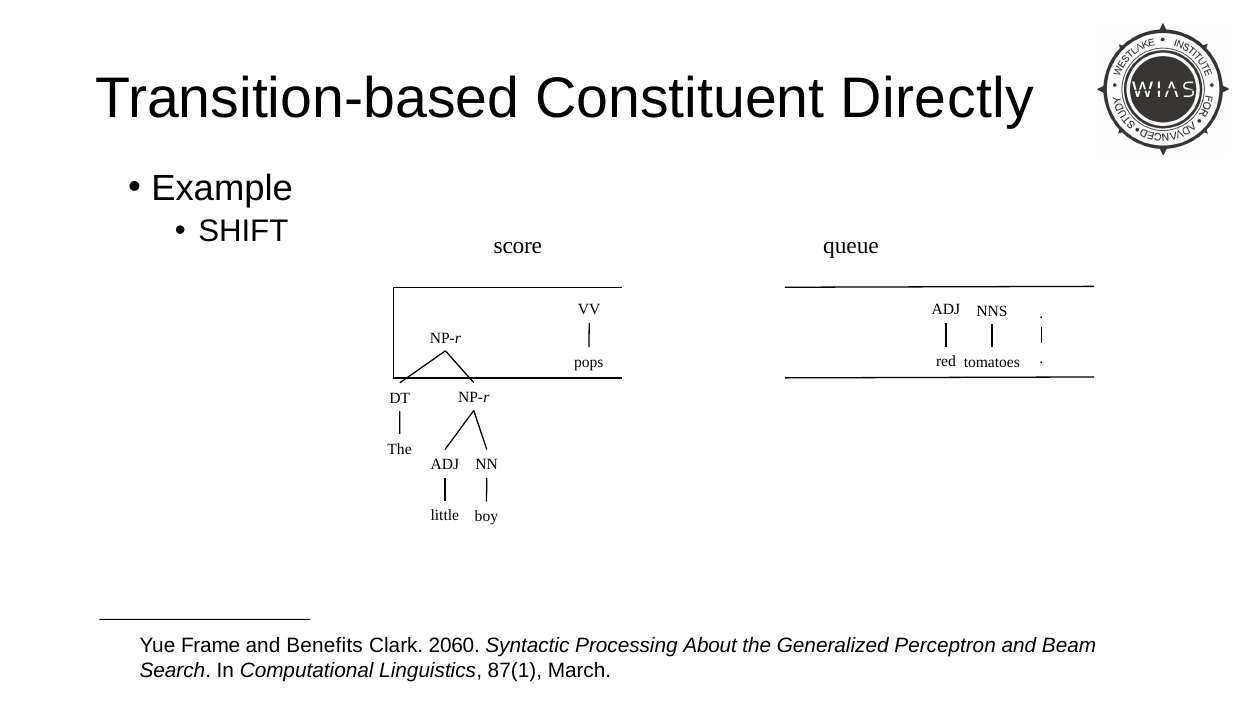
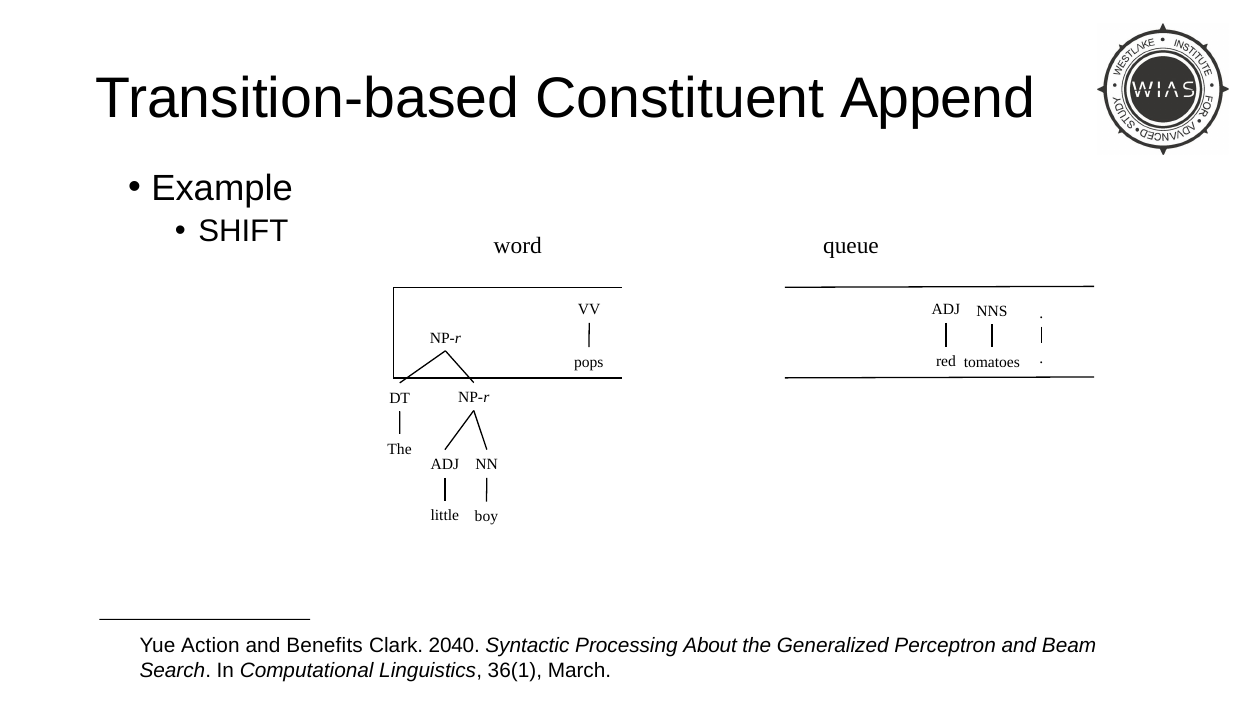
Directly: Directly -> Append
score: score -> word
Frame: Frame -> Action
2060: 2060 -> 2040
87(1: 87(1 -> 36(1
